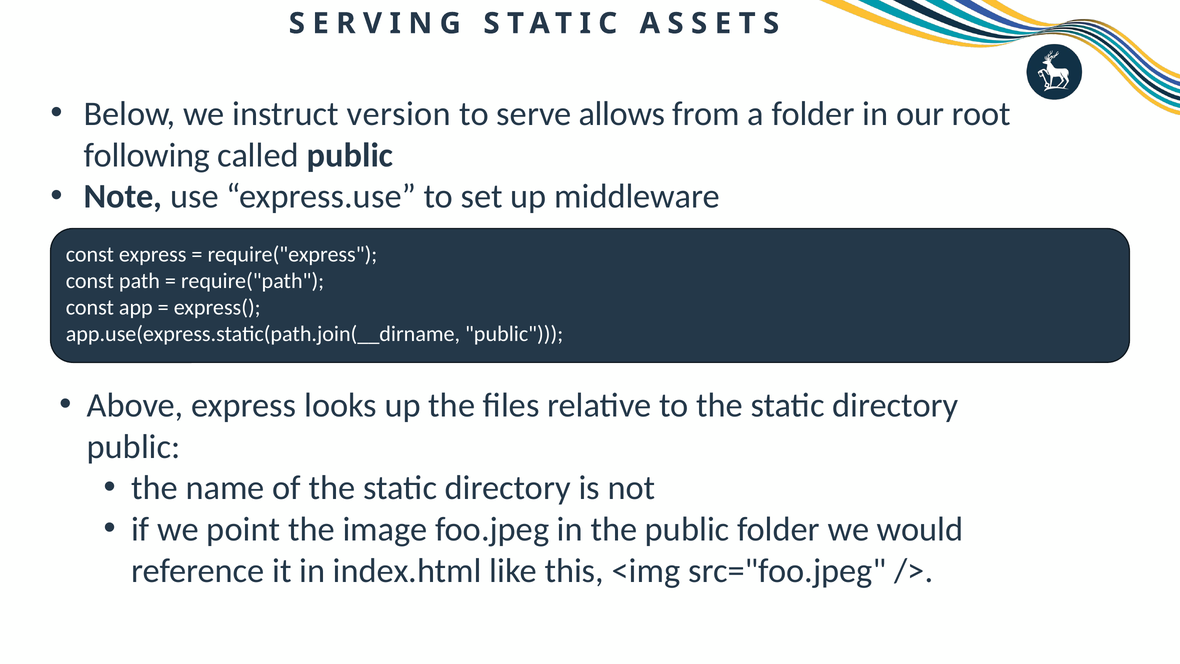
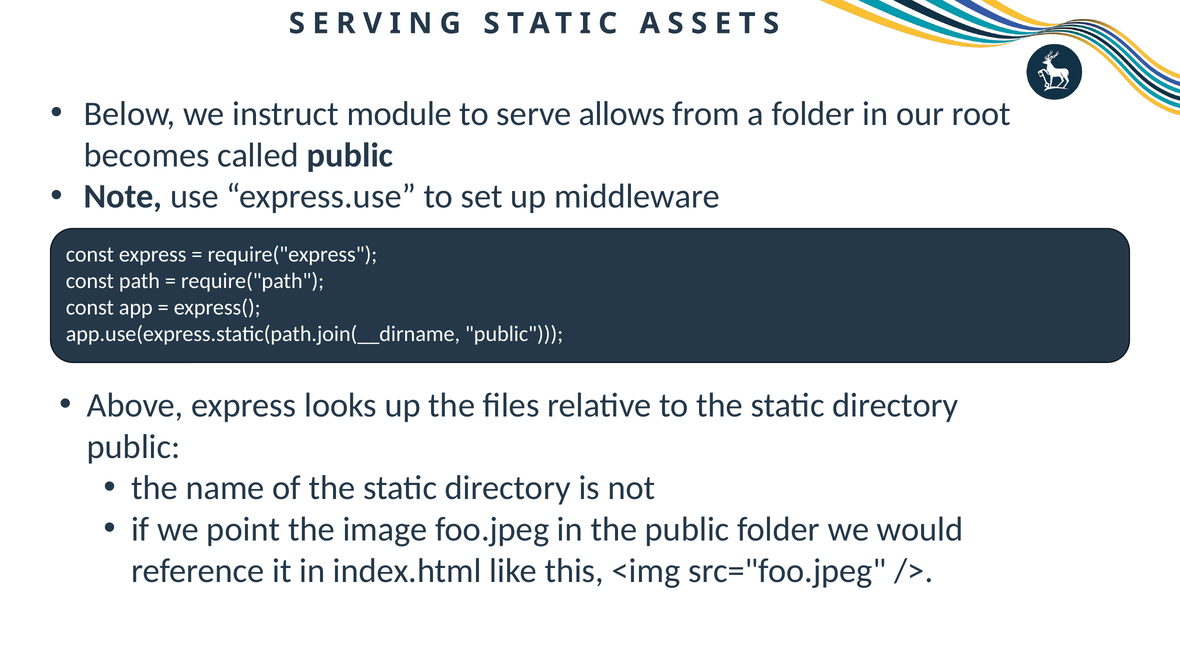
version: version -> module
following: following -> becomes
